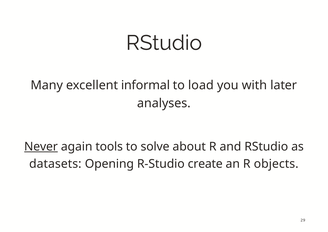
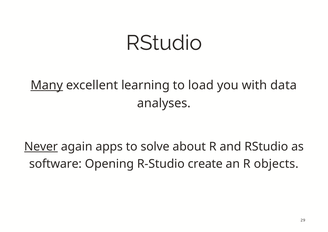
Many underline: none -> present
informal: informal -> learning
later: later -> data
tools: tools -> apps
datasets: datasets -> software
